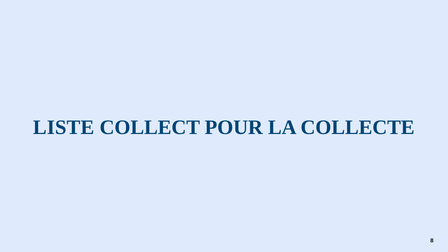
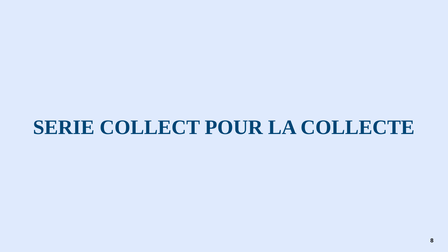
LISTE: LISTE -> SERIE
